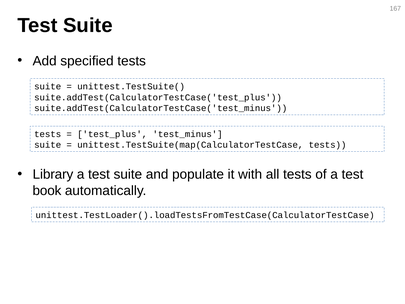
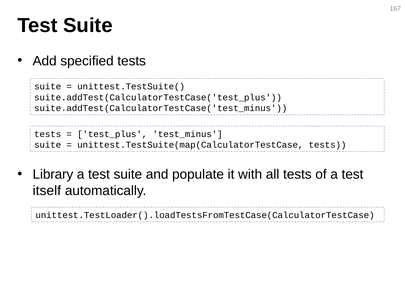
book: book -> itself
